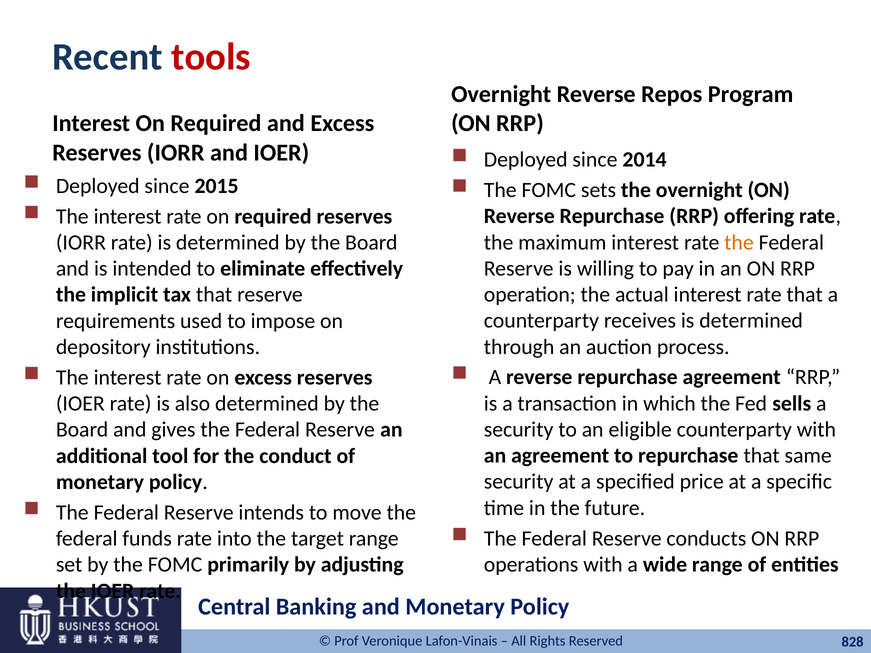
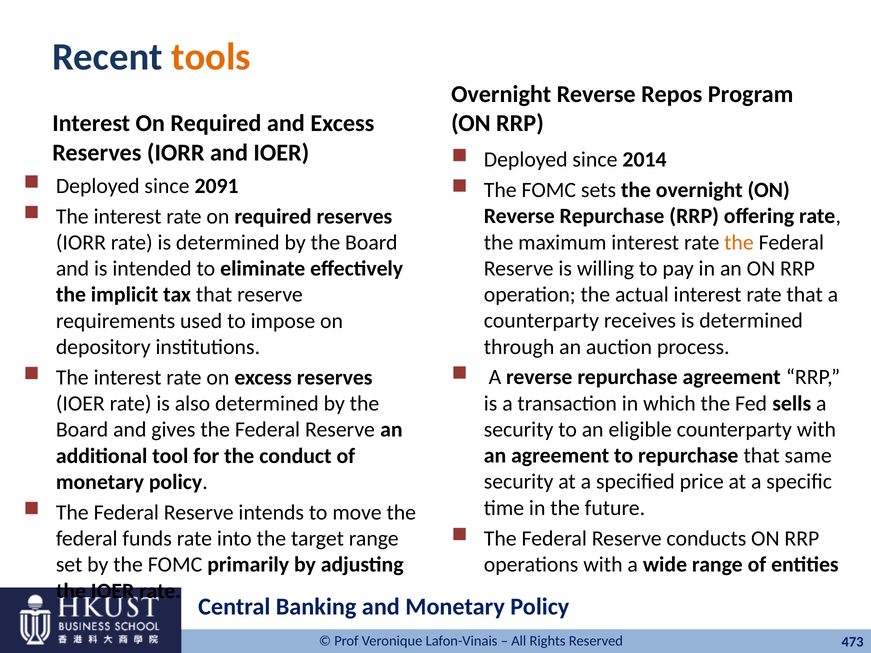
tools colour: red -> orange
2015: 2015 -> 2091
828: 828 -> 473
